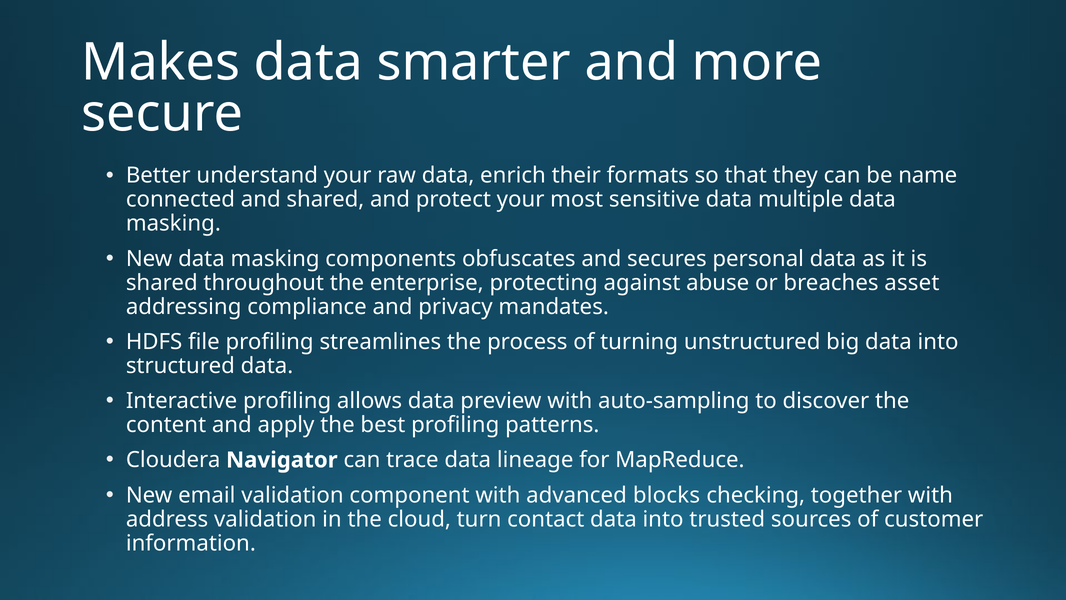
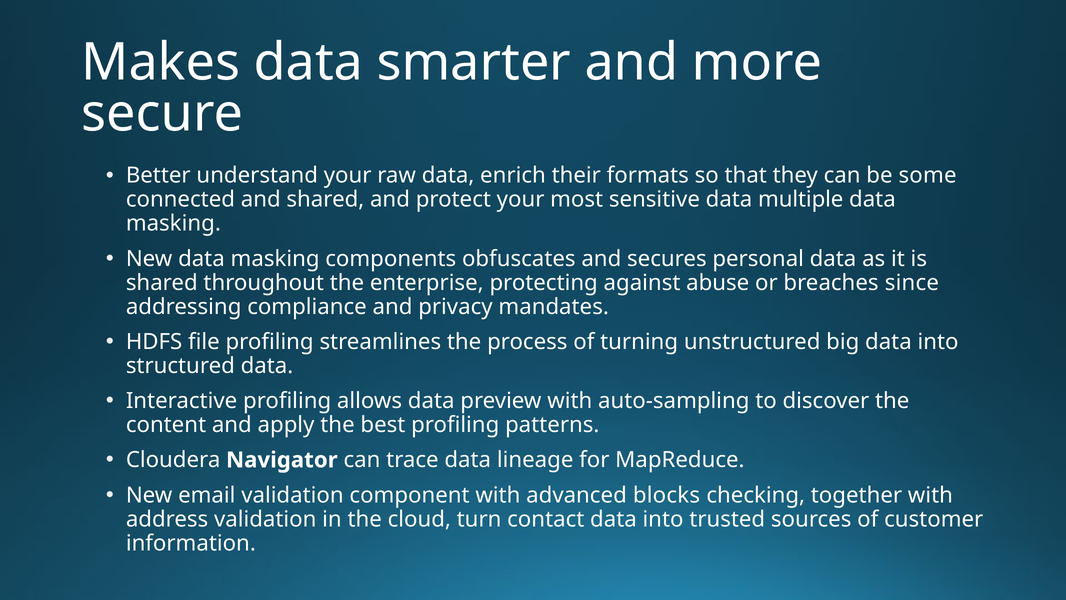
name: name -> some
asset: asset -> since
